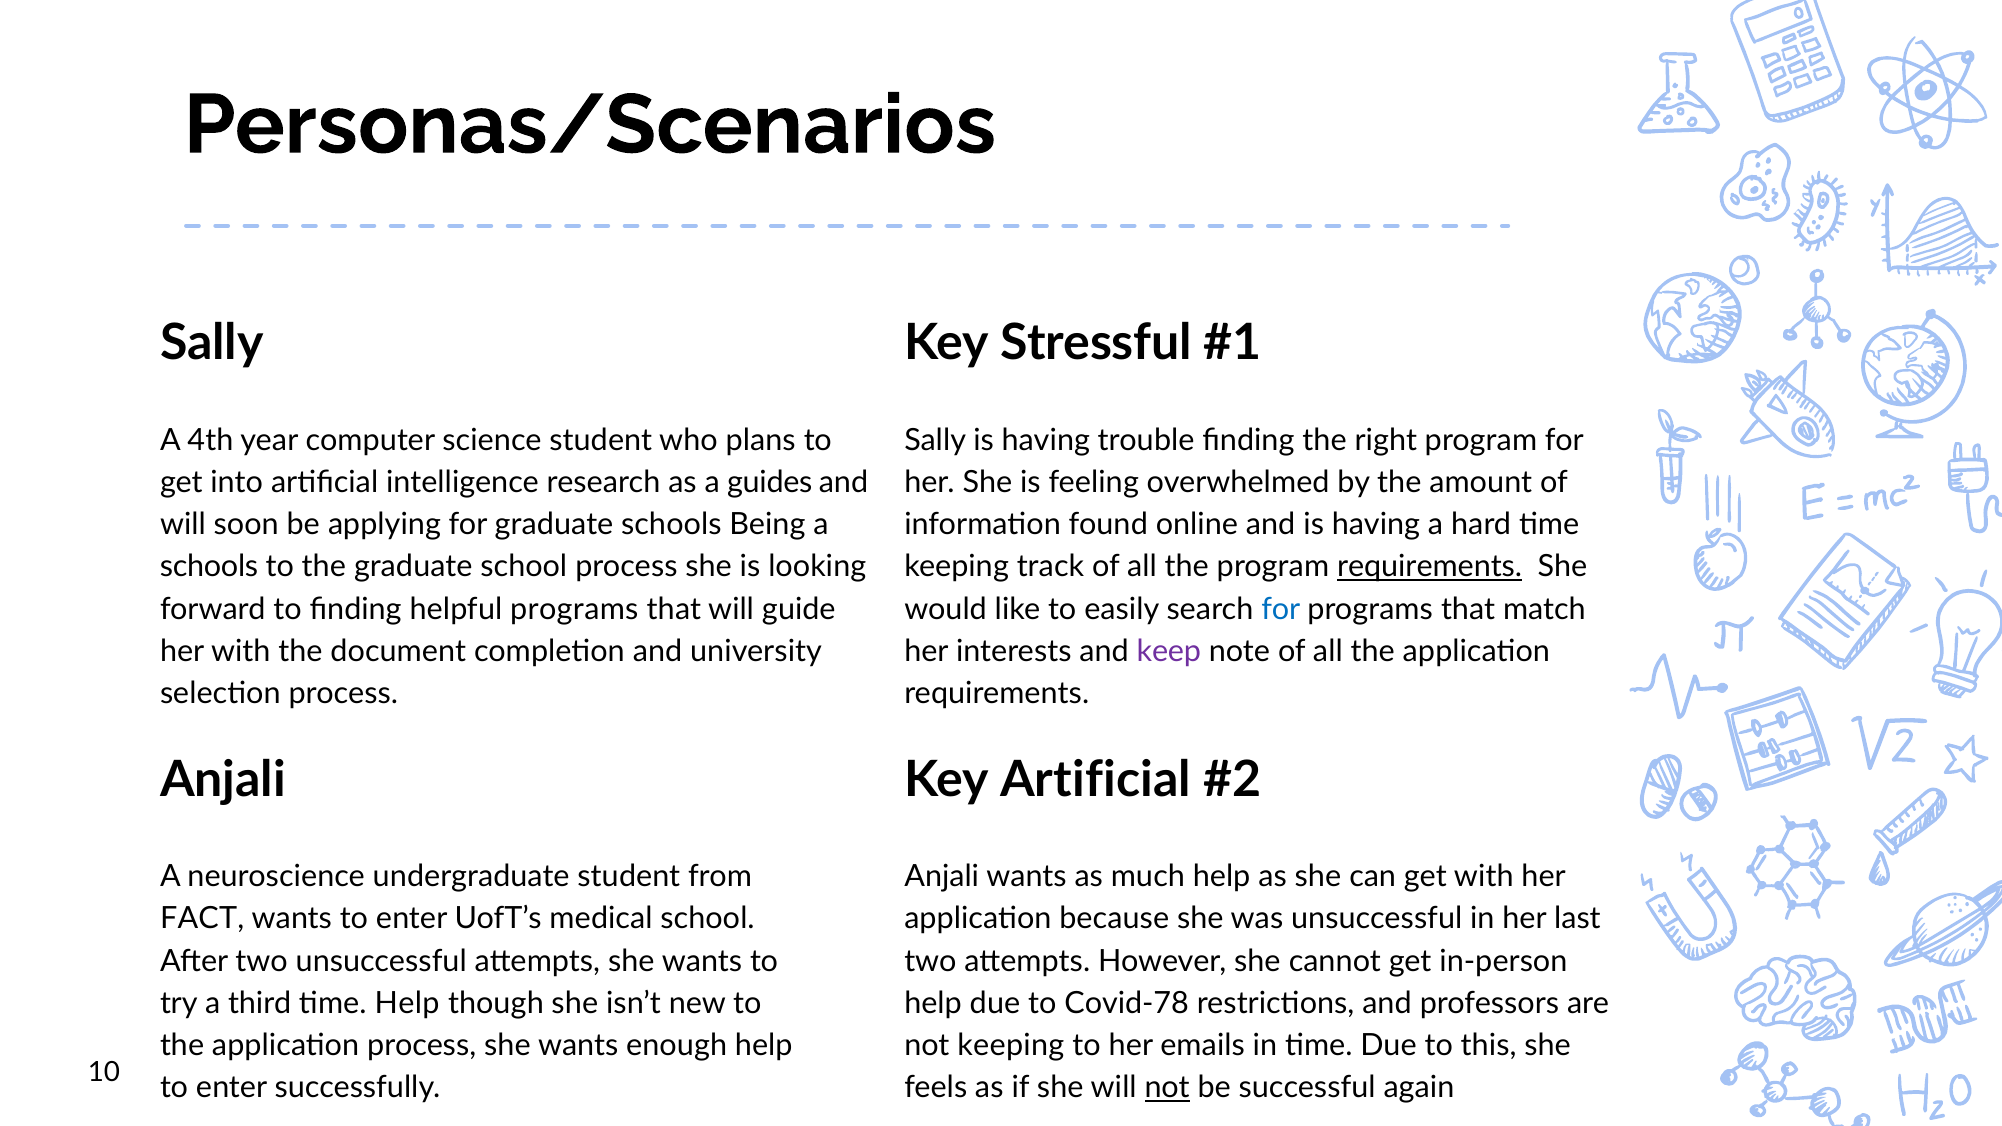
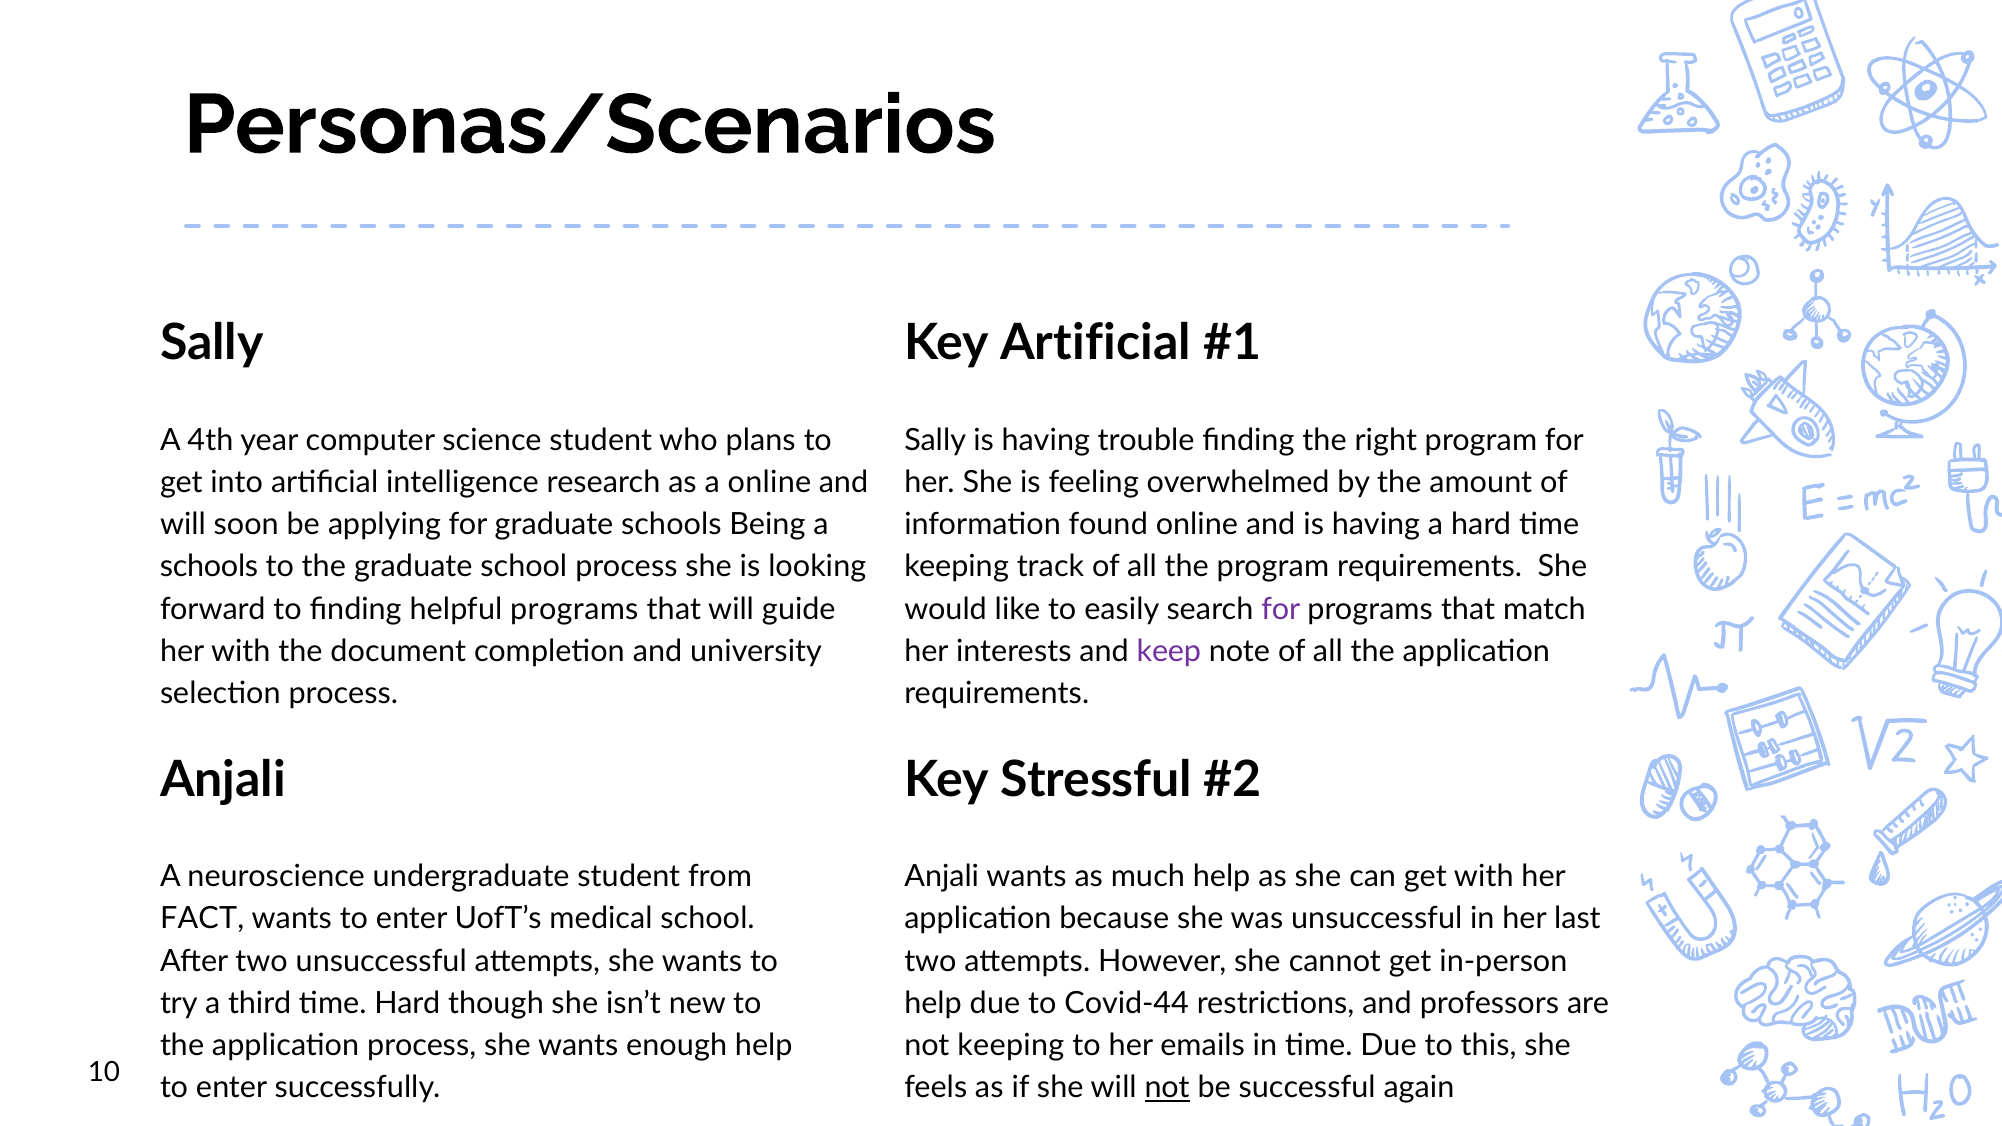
Key Stressful: Stressful -> Artificial
a guides: guides -> online
requirements at (1430, 567) underline: present -> none
for at (1281, 609) colour: blue -> purple
Key Artificial: Artificial -> Stressful
time Help: Help -> Hard
Covid-78: Covid-78 -> Covid-44
